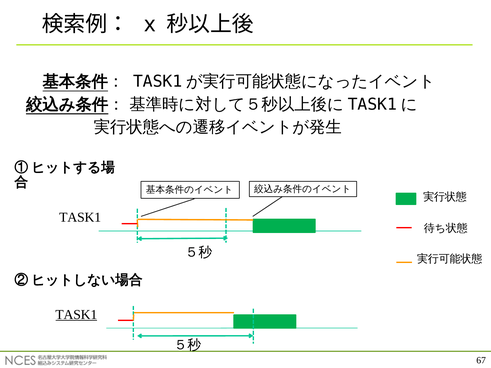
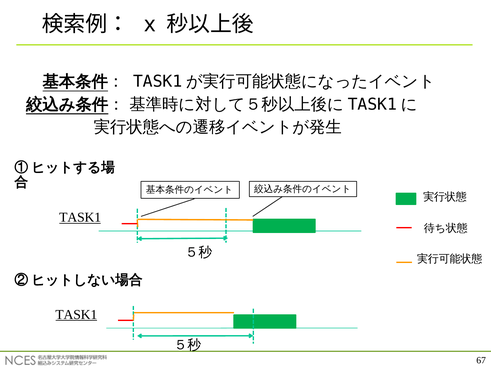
TASK1 at (80, 218) underline: none -> present
